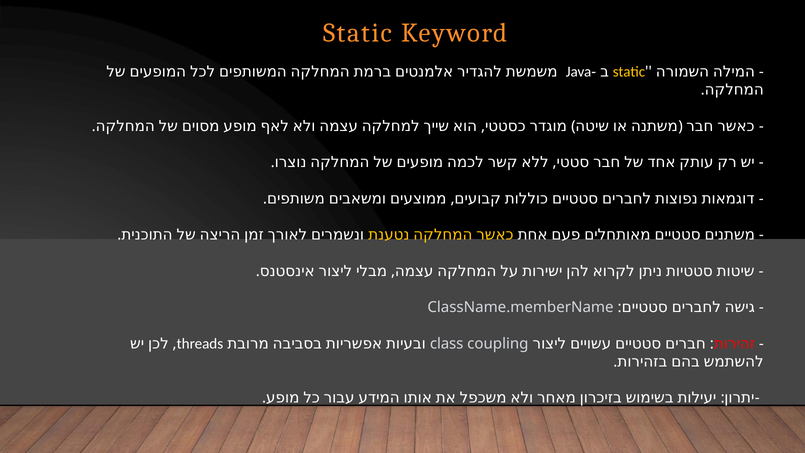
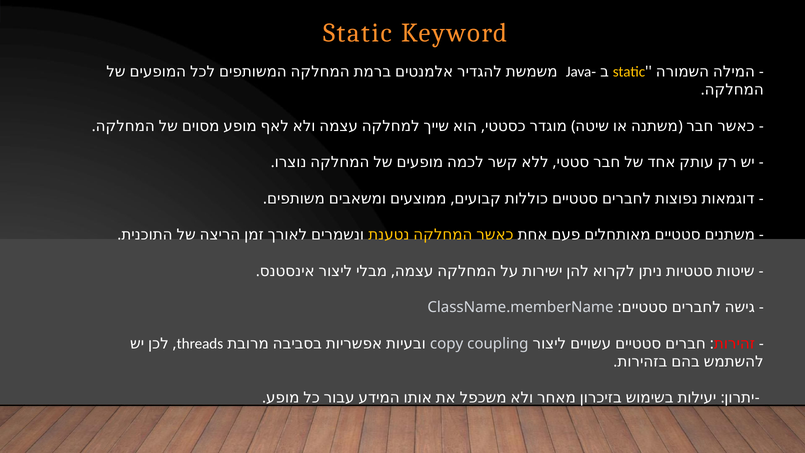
class: class -> copy
